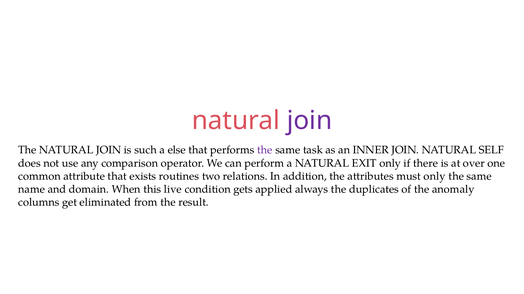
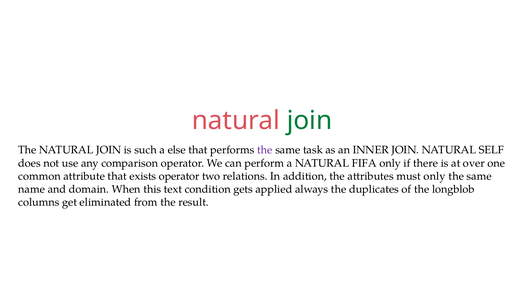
join at (310, 121) colour: purple -> green
EXIT: EXIT -> FIFA
exists routines: routines -> operator
live: live -> text
anomaly: anomaly -> longblob
